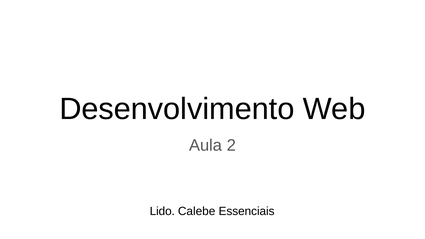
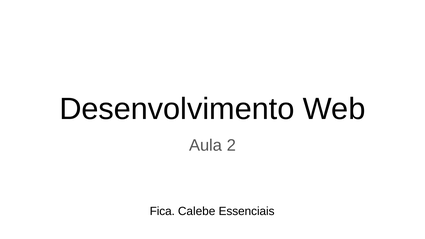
Lido: Lido -> Fica
